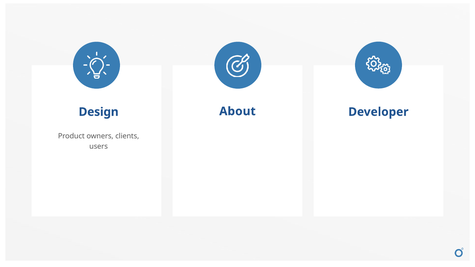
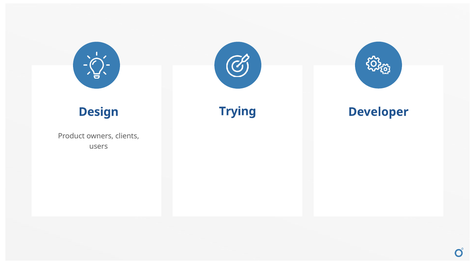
About: About -> Trying
